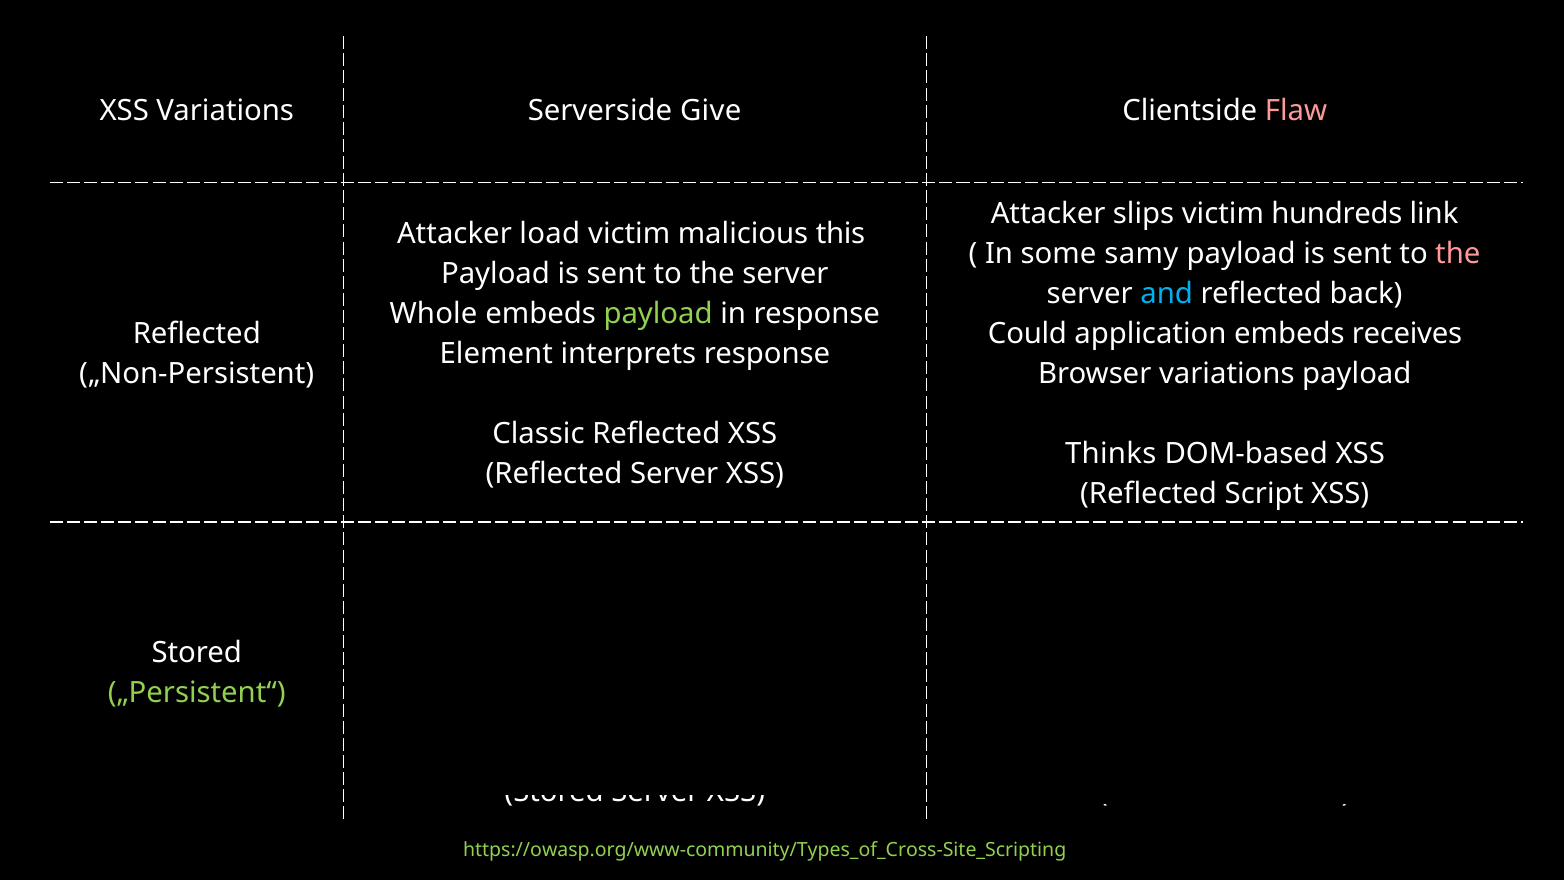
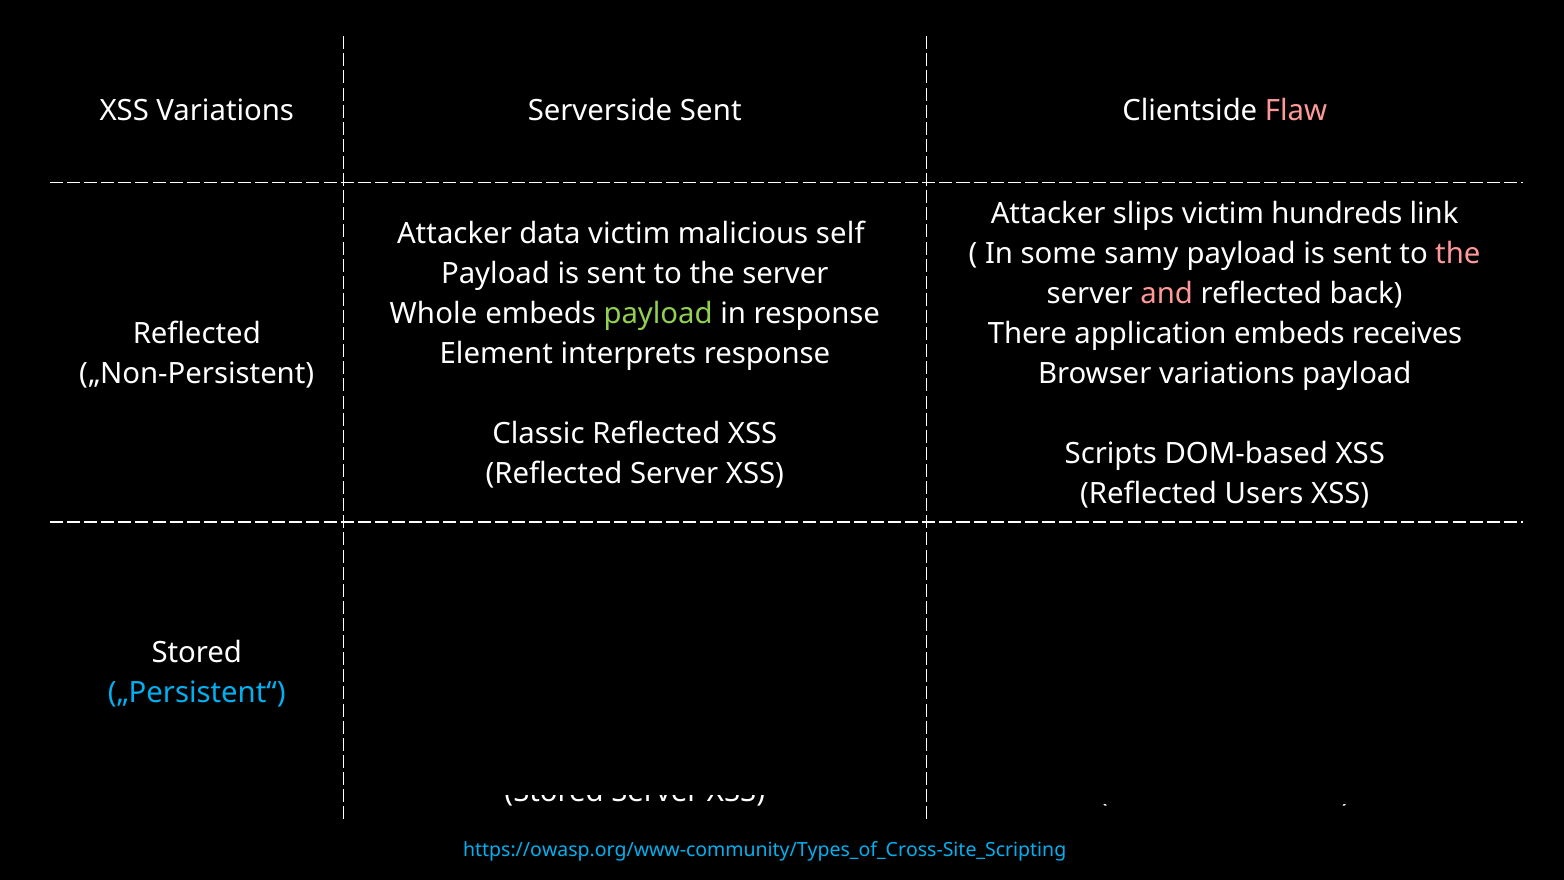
Serverside Give: Give -> Sent
load: load -> data
this: this -> self
and colour: light blue -> pink
Could: Could -> There
Thinks: Thinks -> Scripts
Script: Script -> Users
„Persistent“ colour: light green -> light blue
https://owasp.org/www-community/Types_of_Cross-Site_Scripting colour: light green -> light blue
